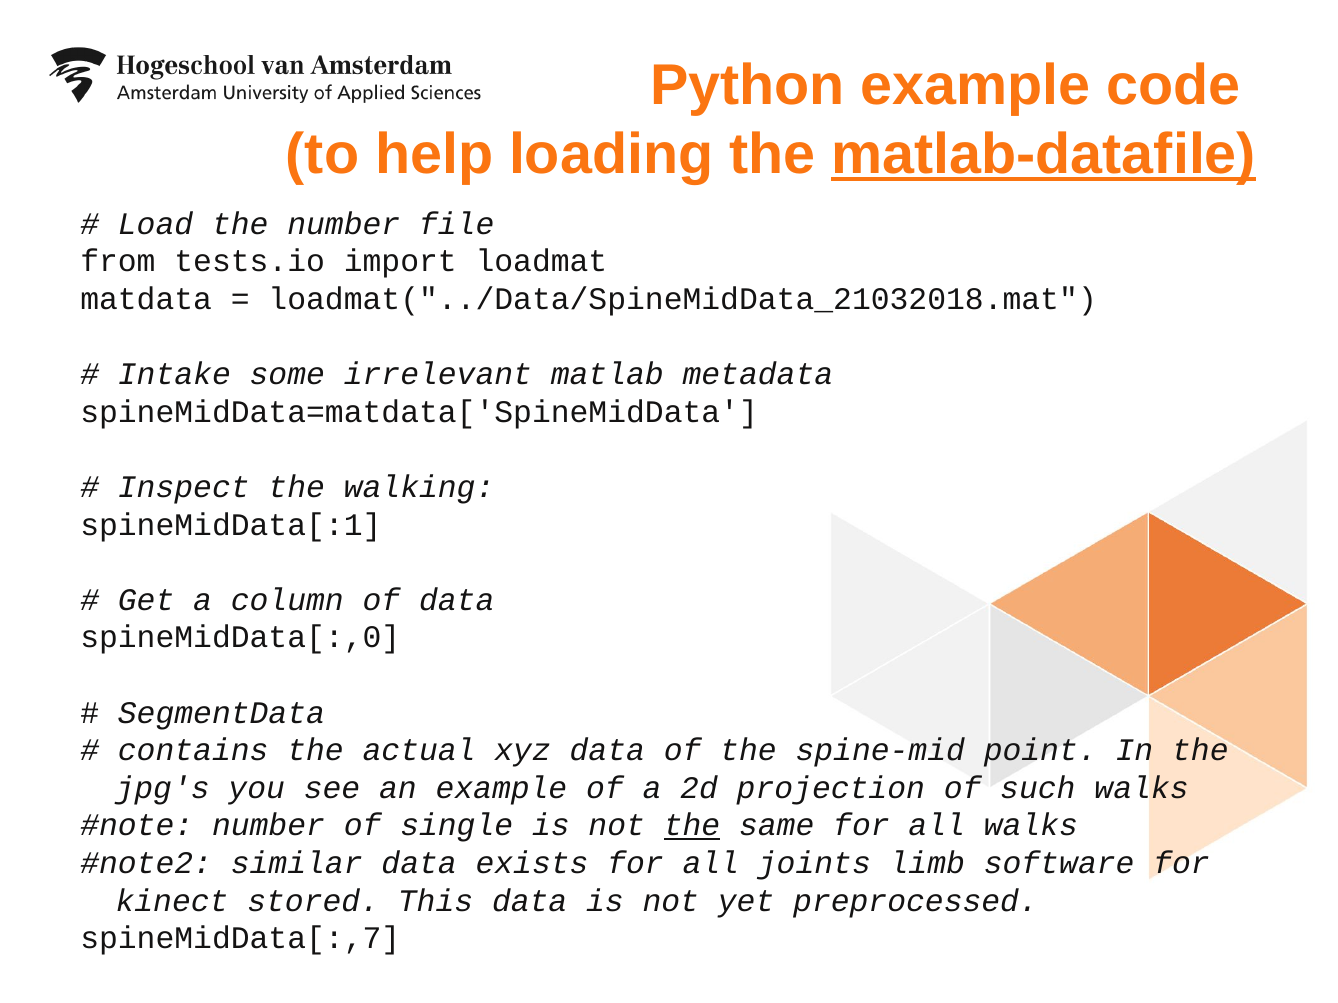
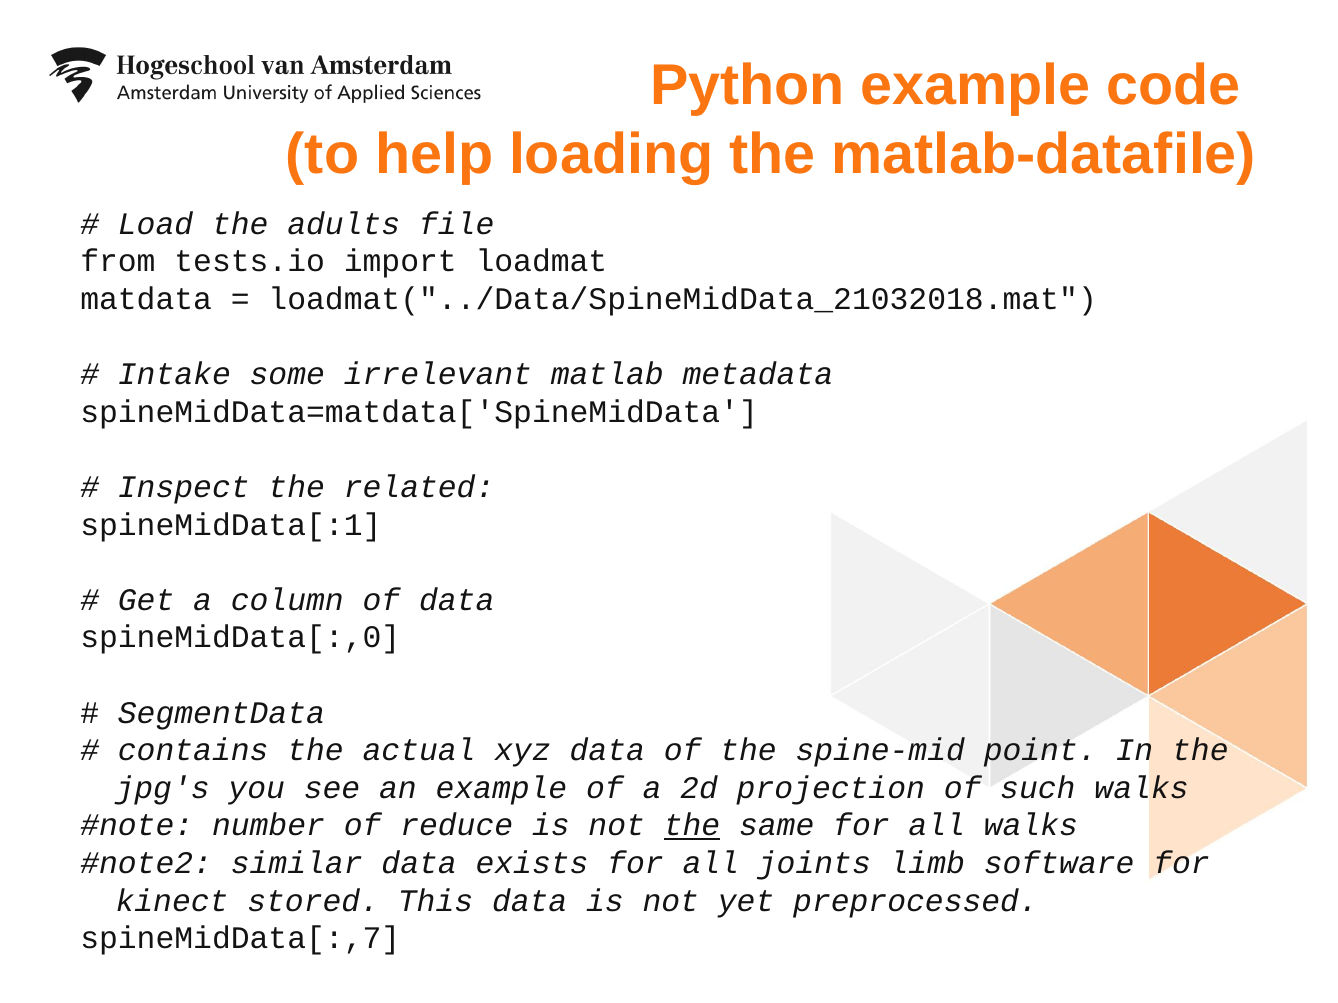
matlab-datafile underline: present -> none
the number: number -> adults
walking: walking -> related
single: single -> reduce
